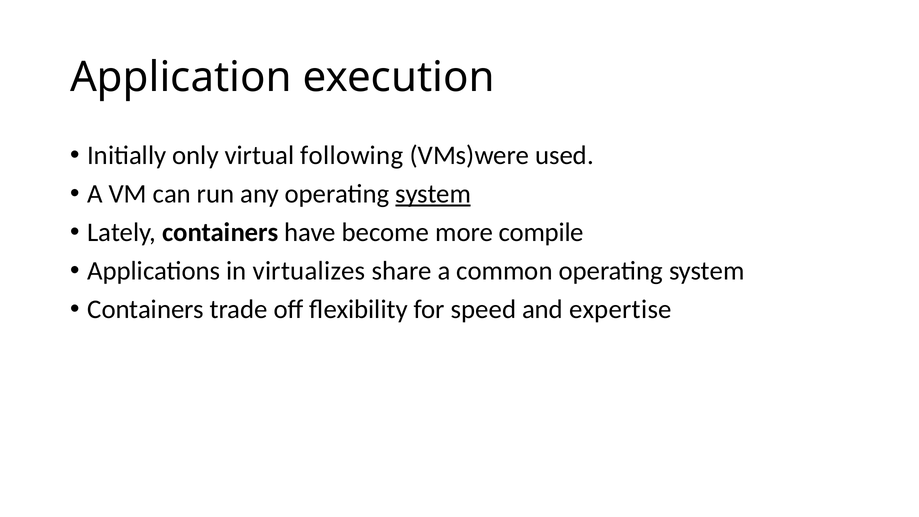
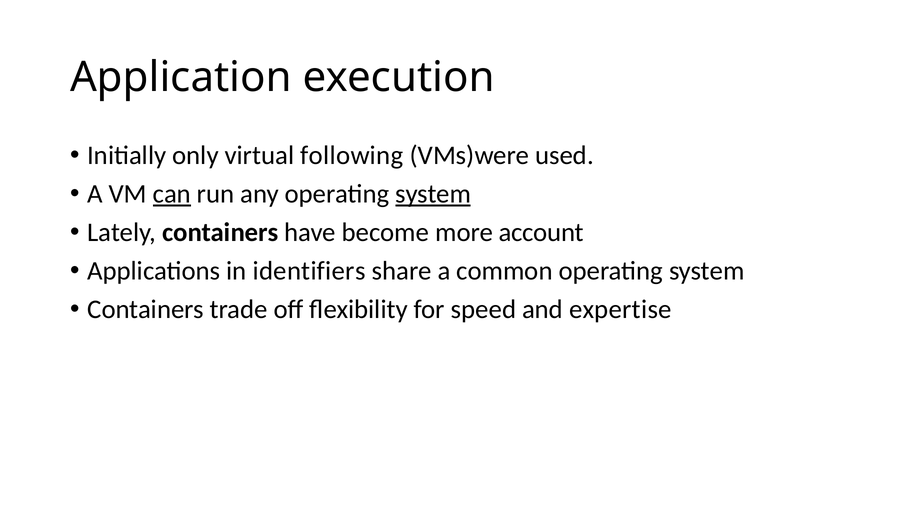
can underline: none -> present
compile: compile -> account
virtualizes: virtualizes -> identifiers
